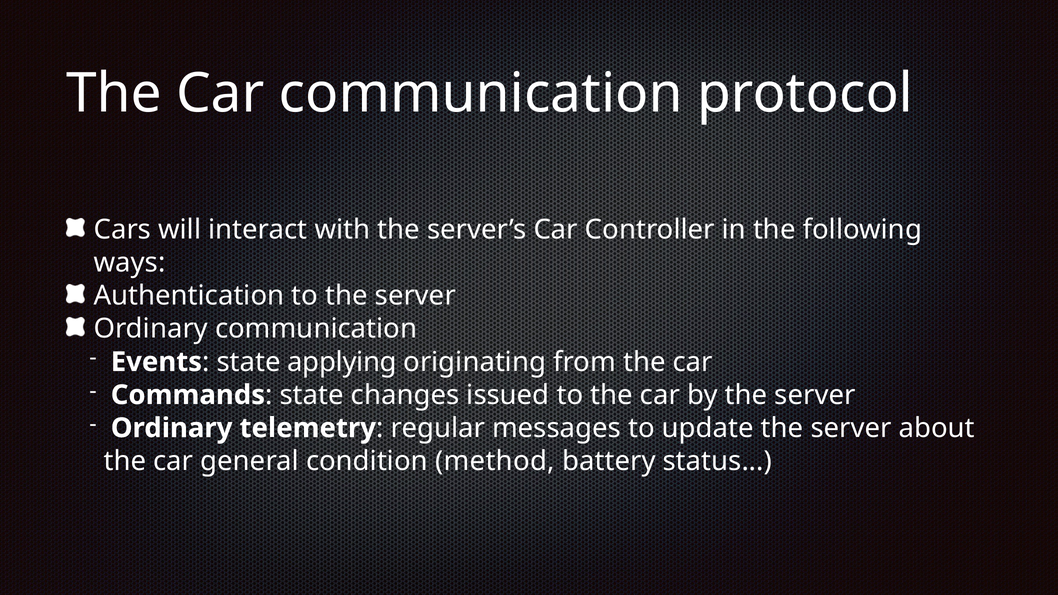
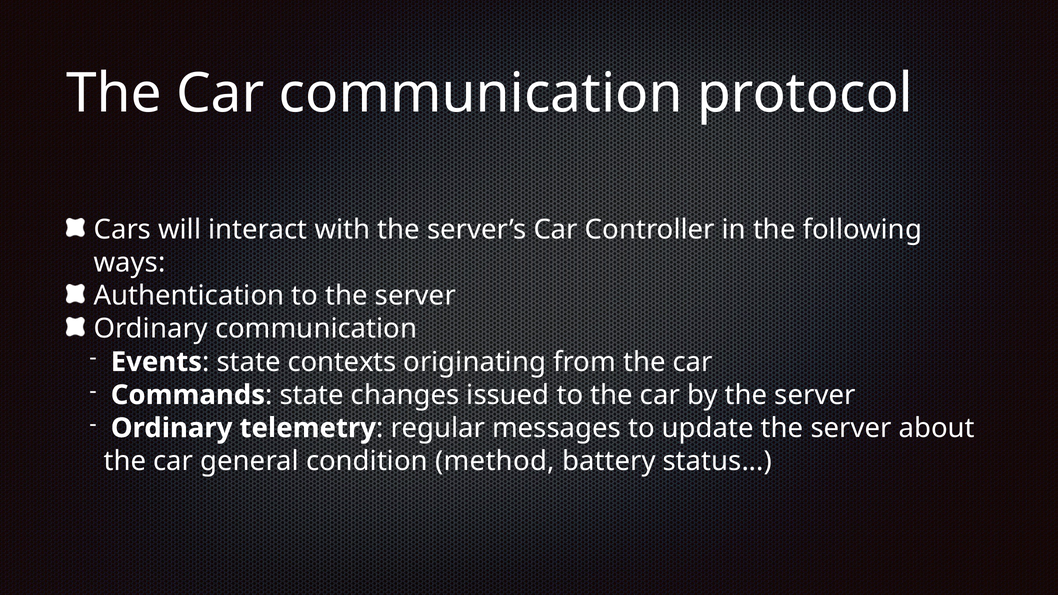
applying: applying -> contexts
